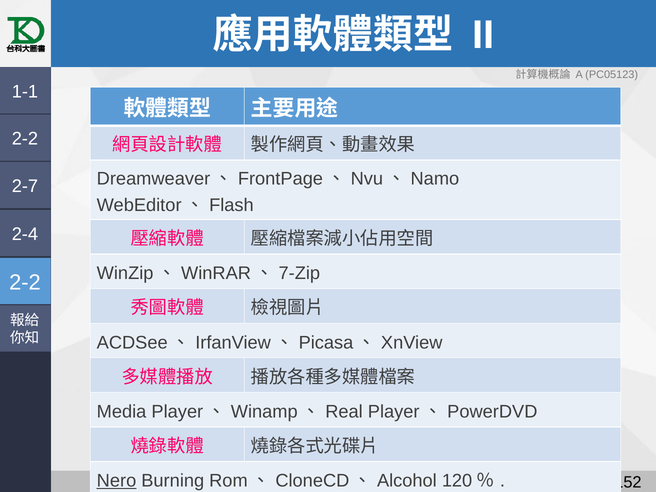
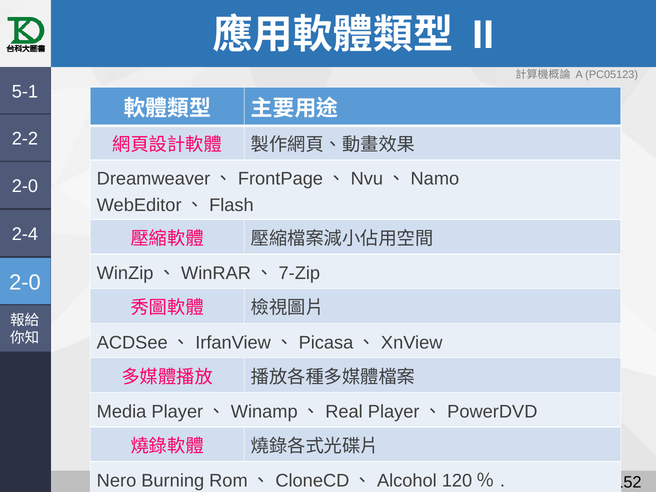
1-1: 1-1 -> 5-1
2-7 at (25, 186): 2-7 -> 2-0
2-2 at (25, 283): 2-2 -> 2-0
Nero underline: present -> none
